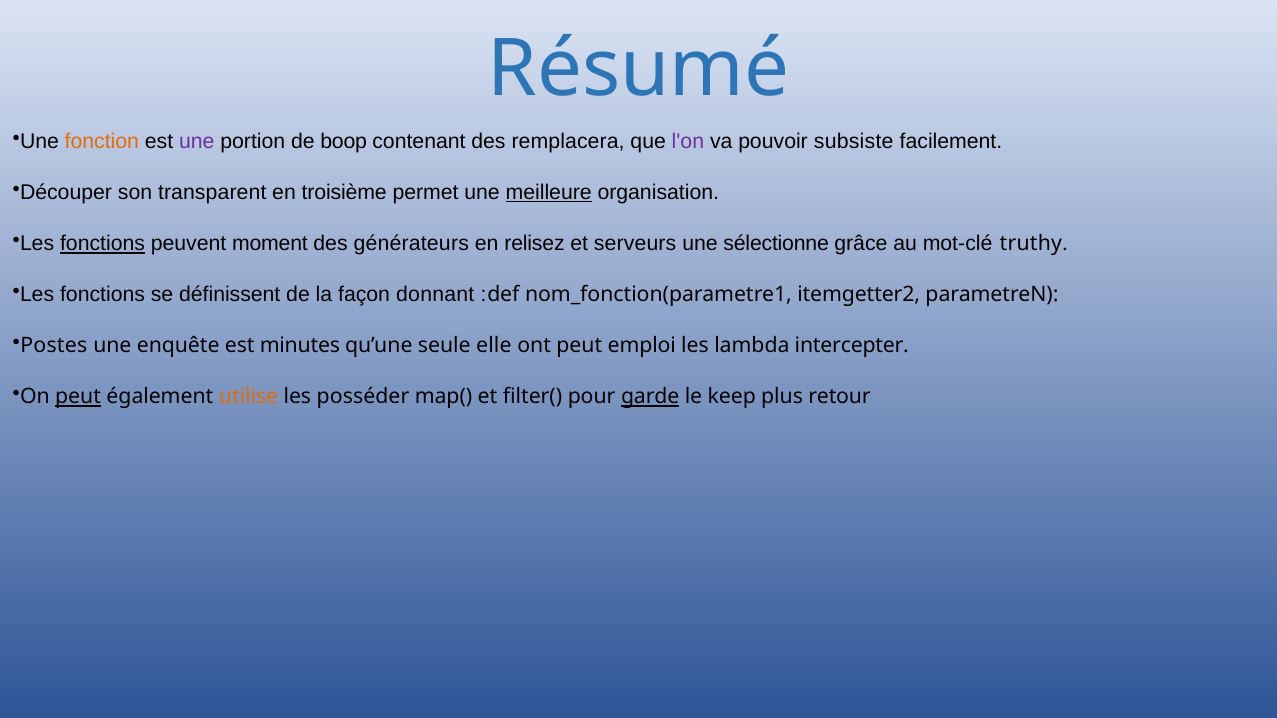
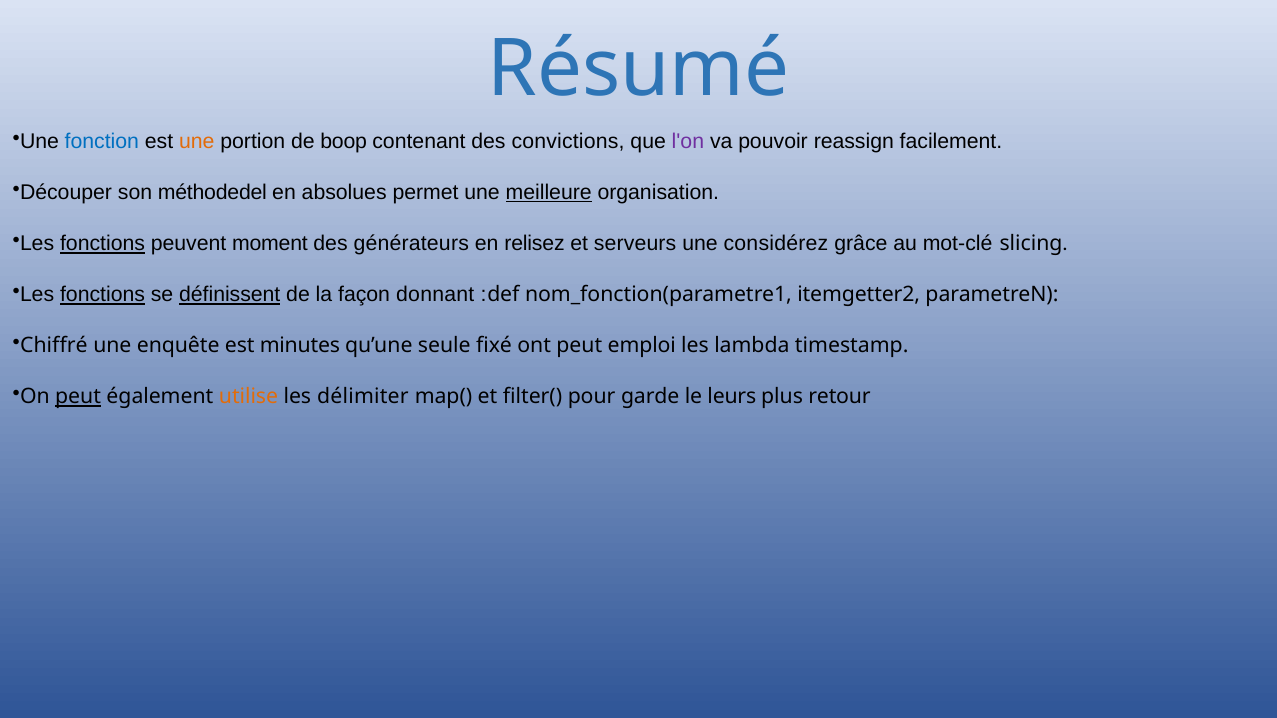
fonction colour: orange -> blue
une at (197, 142) colour: purple -> orange
remplacera: remplacera -> convictions
subsiste: subsiste -> reassign
transparent: transparent -> méthodedel
troisième: troisième -> absolues
sélectionne: sélectionne -> considérez
truthy: truthy -> slicing
fonctions at (103, 295) underline: none -> present
définissent underline: none -> present
Postes: Postes -> Chiffré
elle: elle -> fixé
intercepter: intercepter -> timestamp
posséder: posséder -> délimiter
garde underline: present -> none
keep: keep -> leurs
